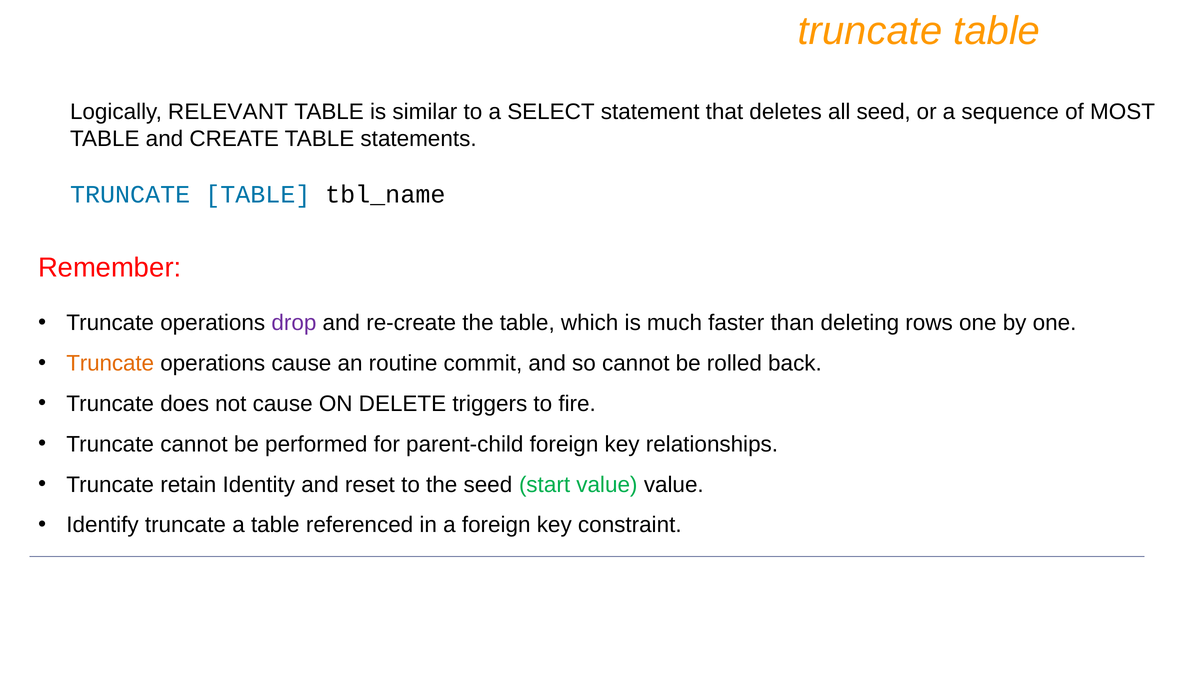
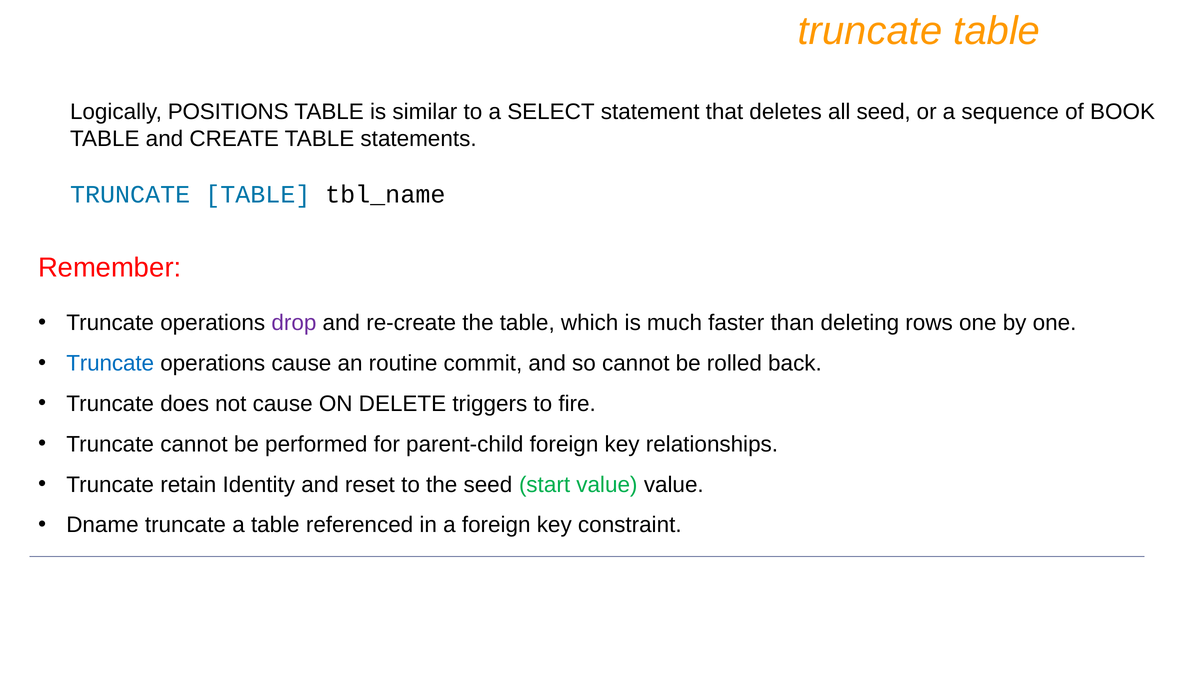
RELEVANT: RELEVANT -> POSITIONS
MOST: MOST -> BOOK
Truncate at (110, 364) colour: orange -> blue
Identify: Identify -> Dname
